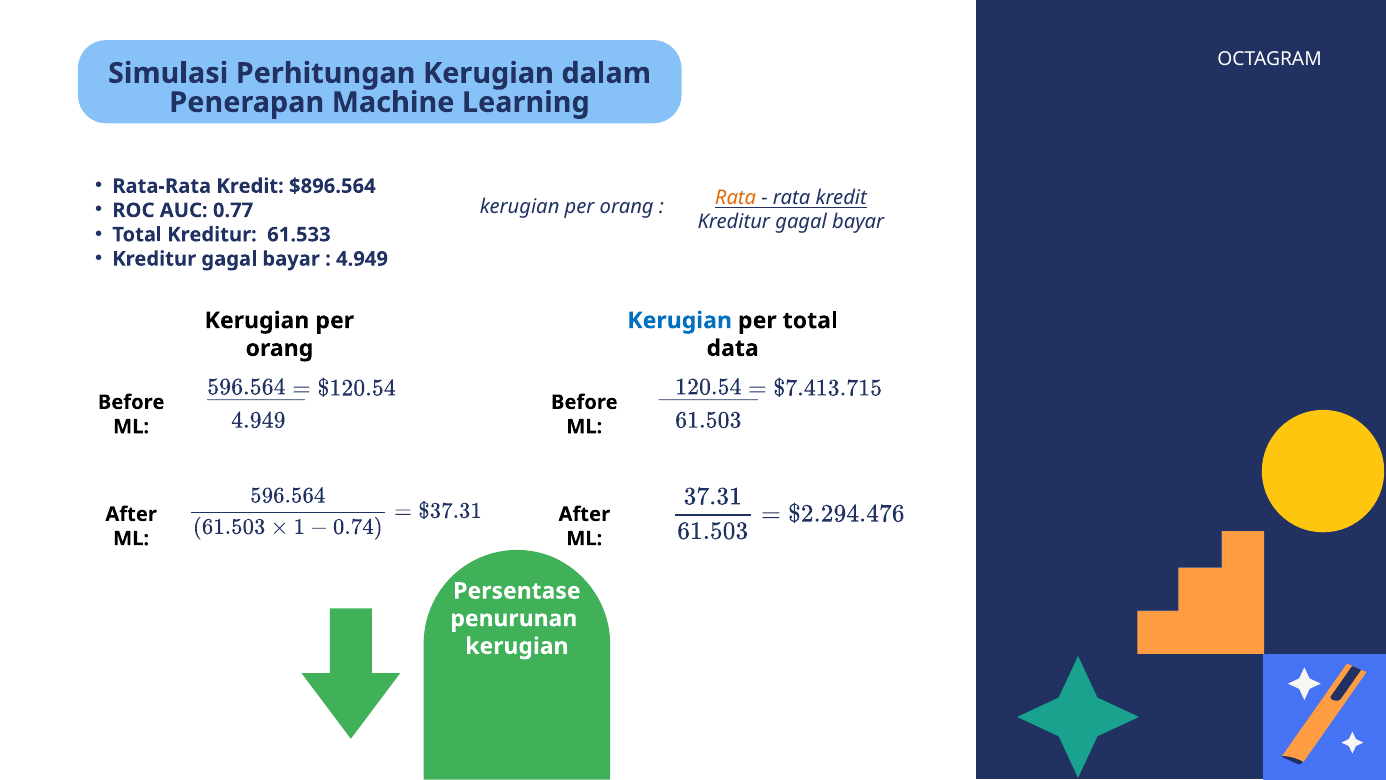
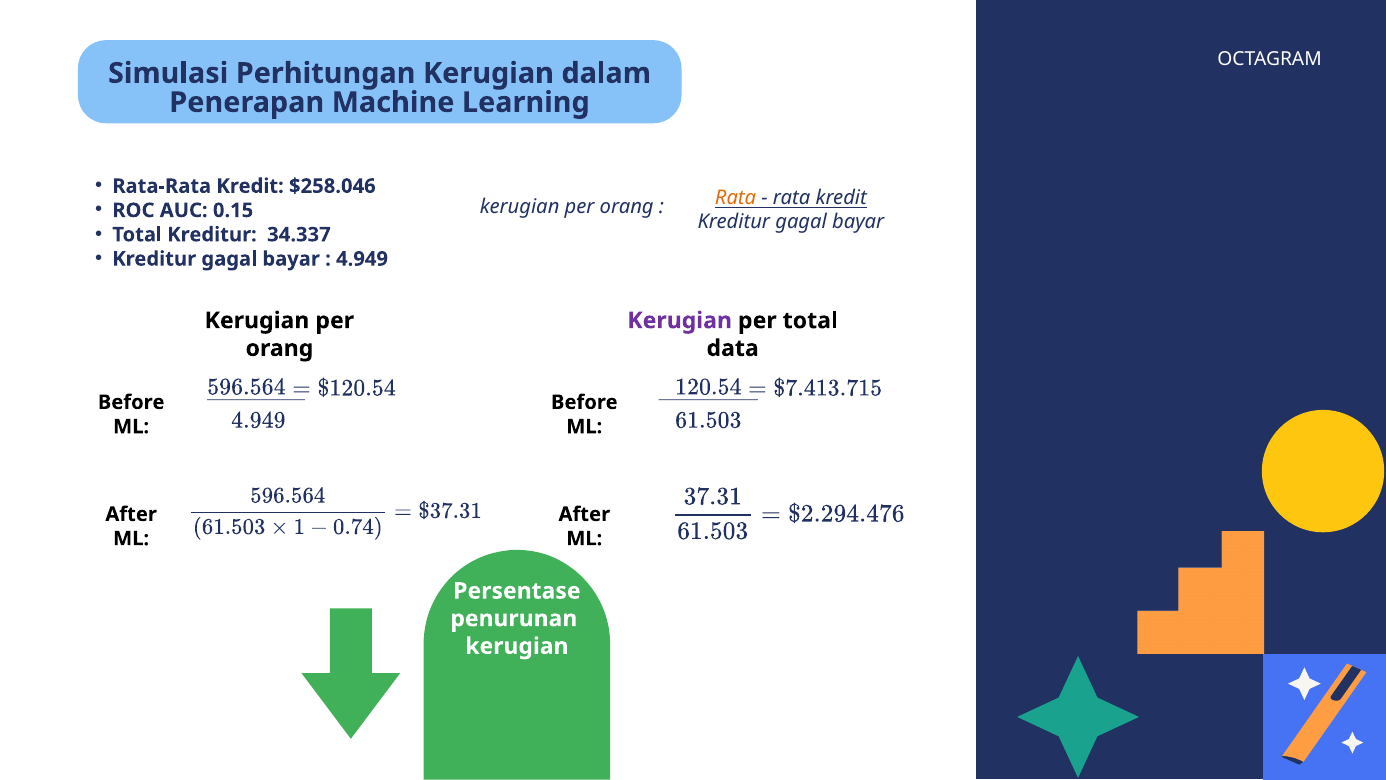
$896.564: $896.564 -> $258.046
0.77: 0.77 -> 0.15
61.533: 61.533 -> 34.337
Kerugian at (680, 320) colour: blue -> purple
